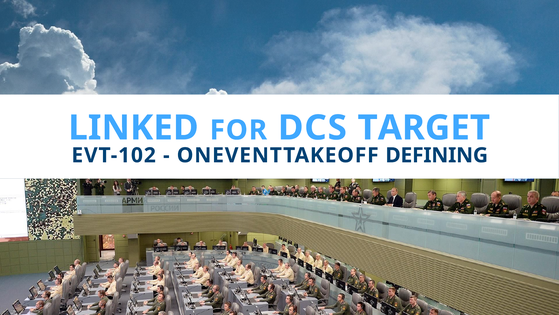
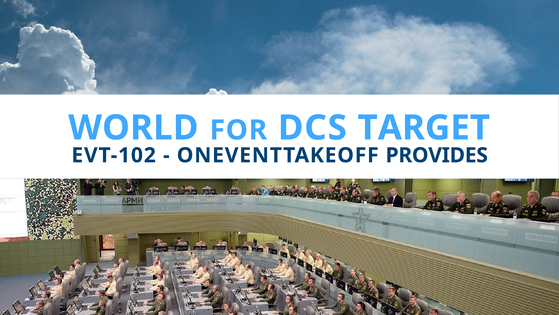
LINKED: LINKED -> WORLD
DEFINING: DEFINING -> PROVIDES
